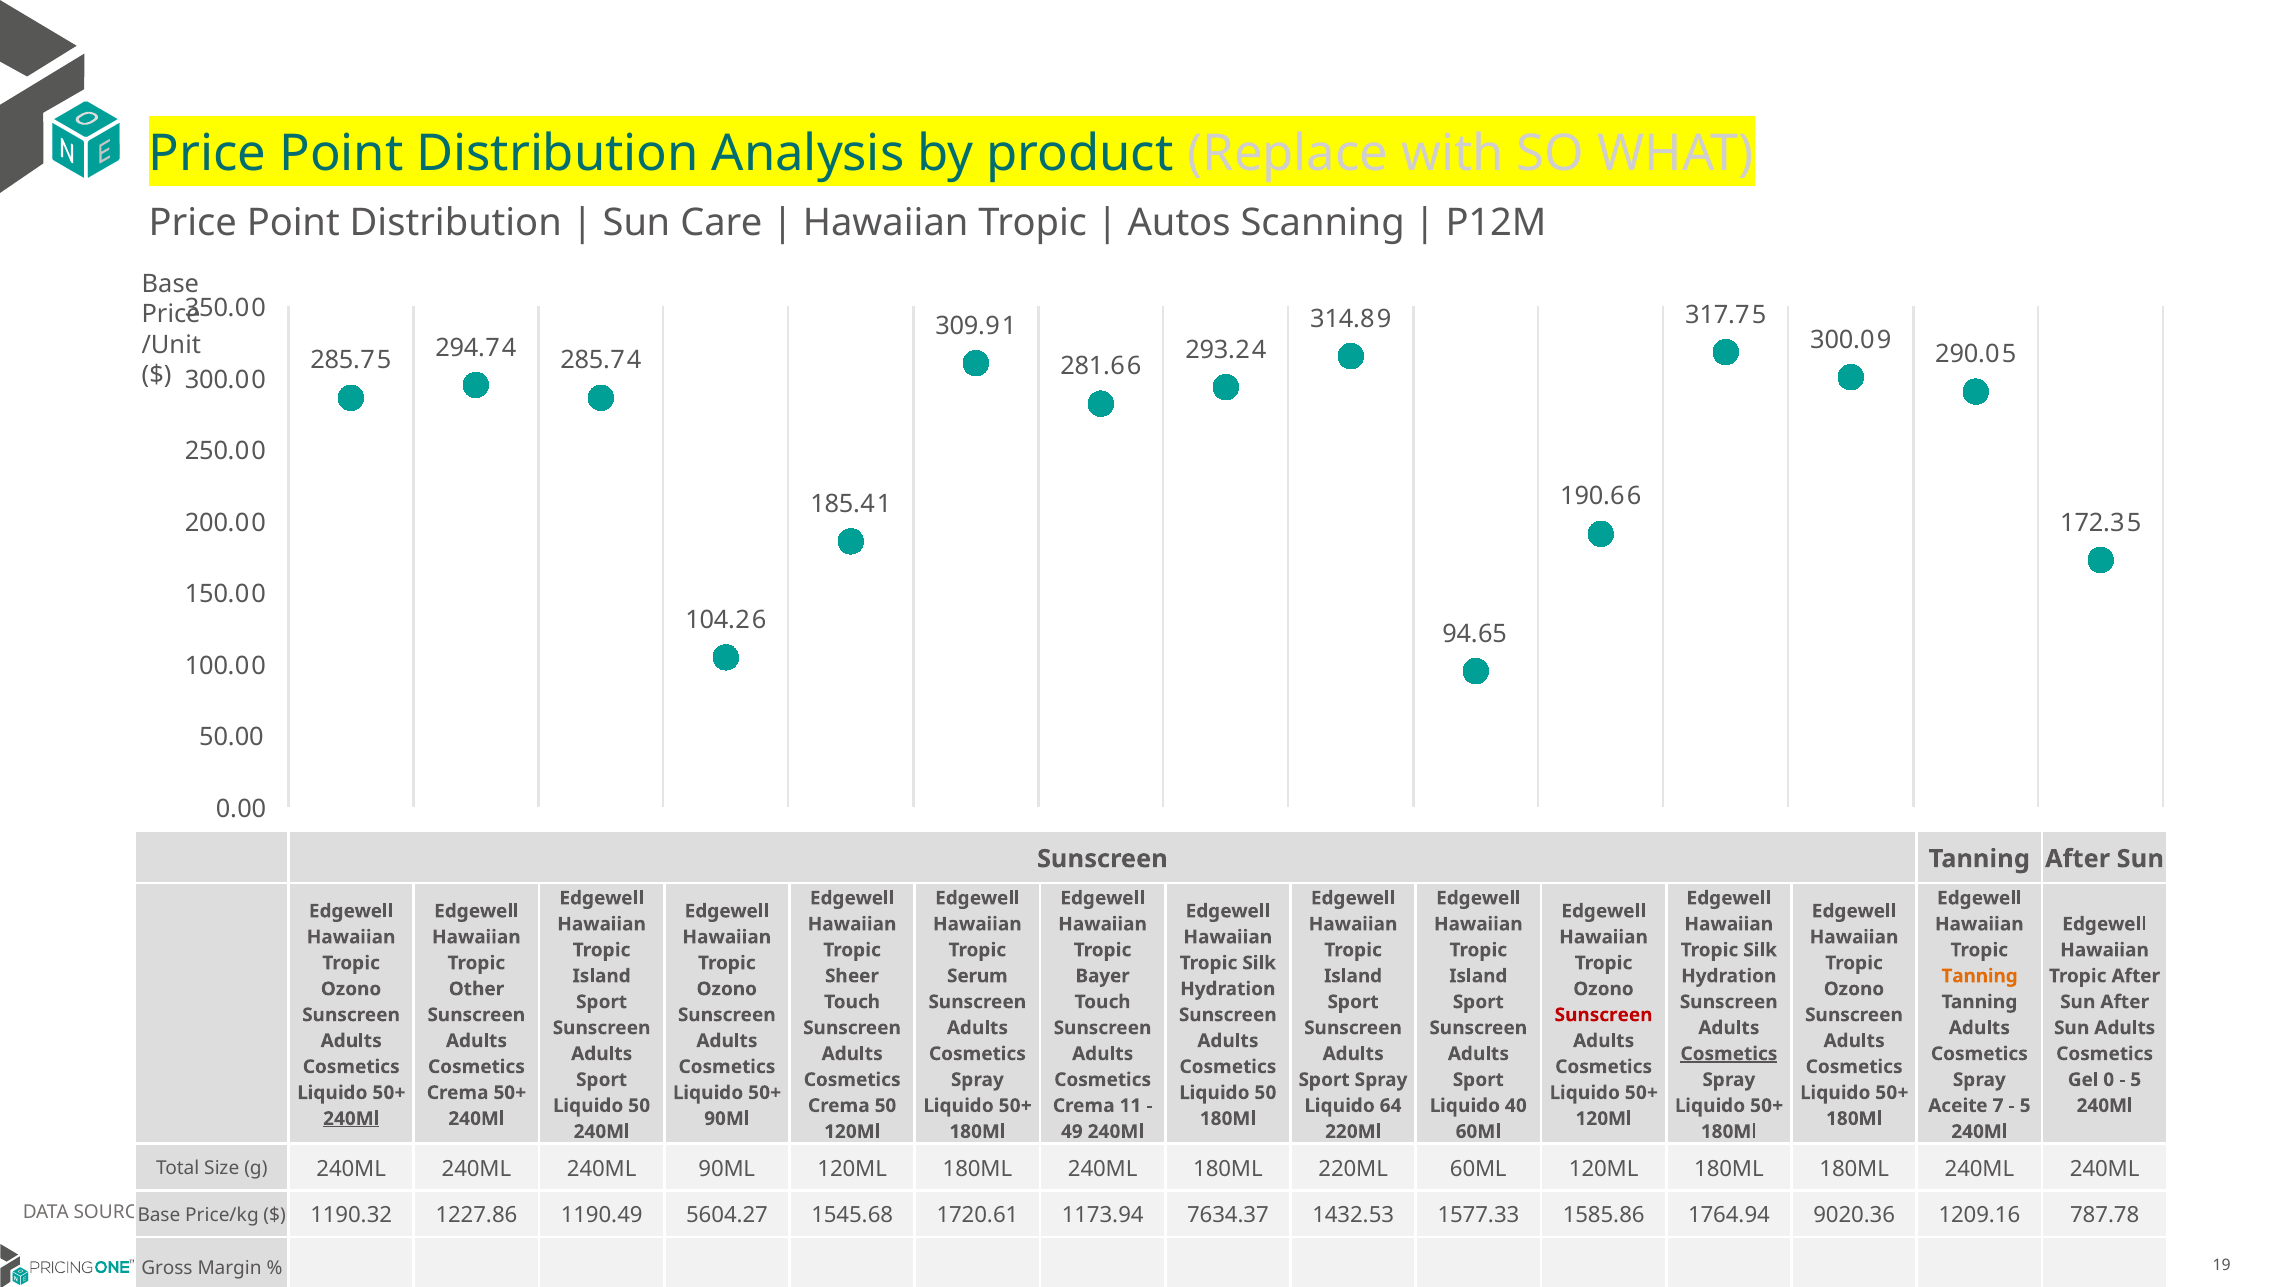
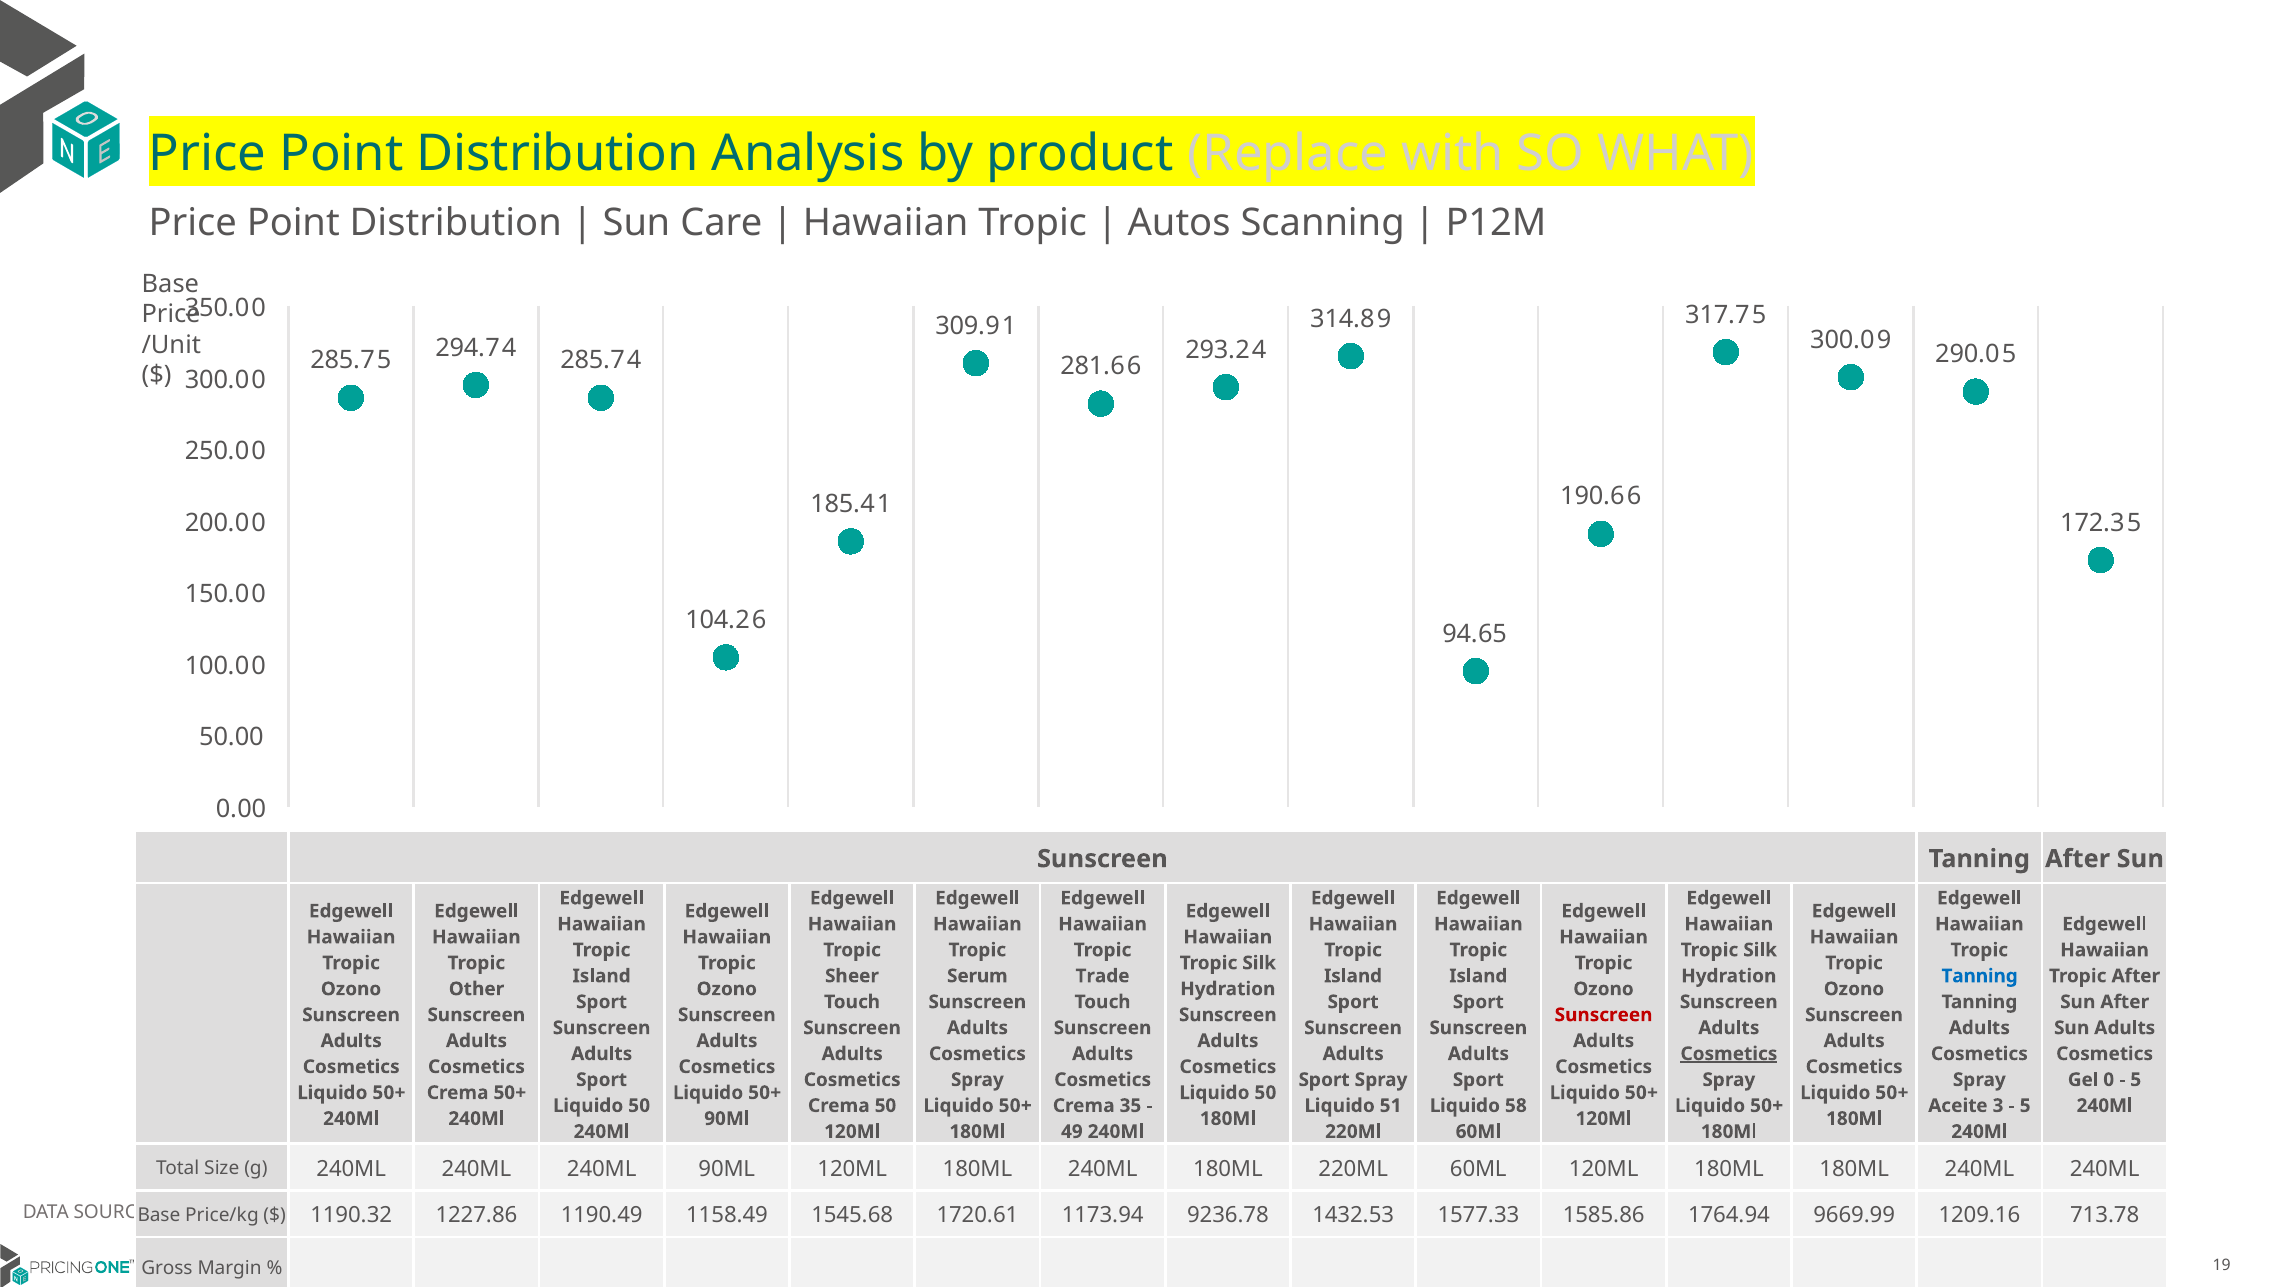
Bayer at (1103, 976): Bayer -> Trade
Tanning at (1980, 976) colour: orange -> blue
11: 11 -> 35
64: 64 -> 51
40: 40 -> 58
7: 7 -> 3
240Ml at (351, 1118) underline: present -> none
5604.27: 5604.27 -> 1158.49
7634.37: 7634.37 -> 9236.78
9020.36: 9020.36 -> 9669.99
787.78: 787.78 -> 713.78
